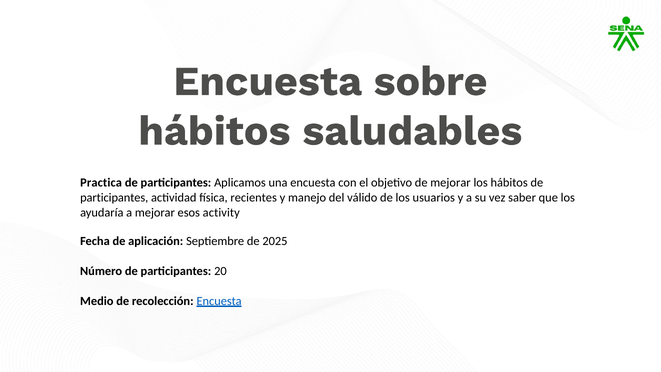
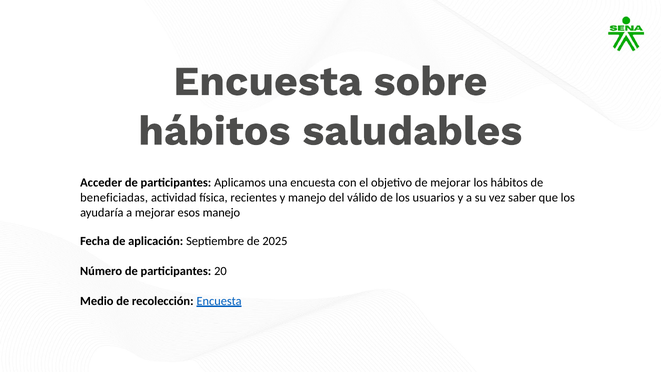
Practica: Practica -> Acceder
participantes at (114, 198): participantes -> beneficiadas
esos activity: activity -> manejo
